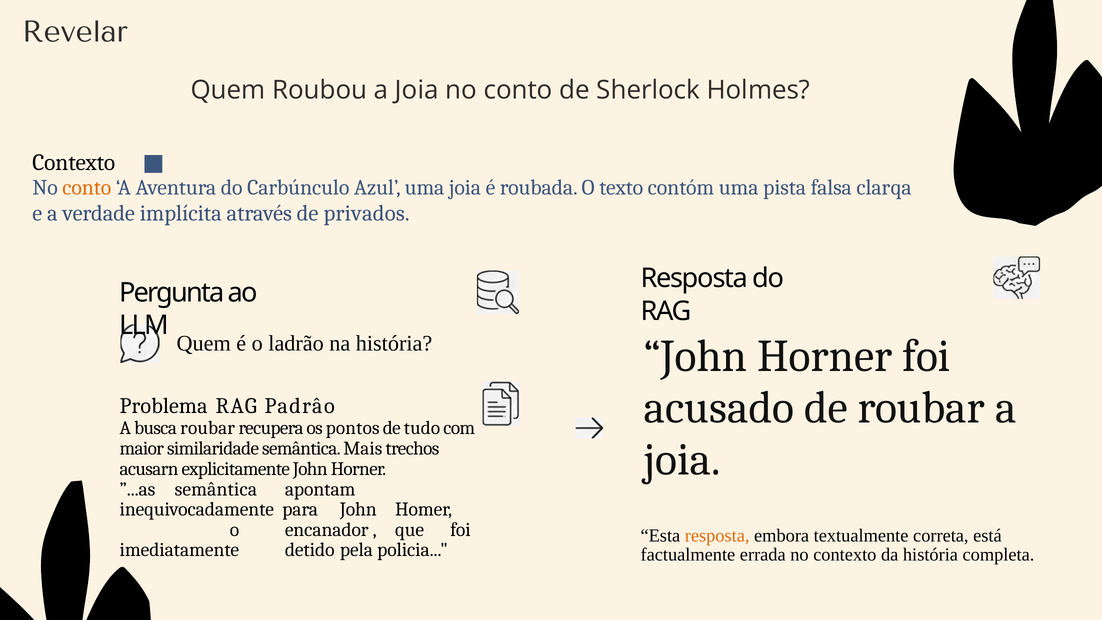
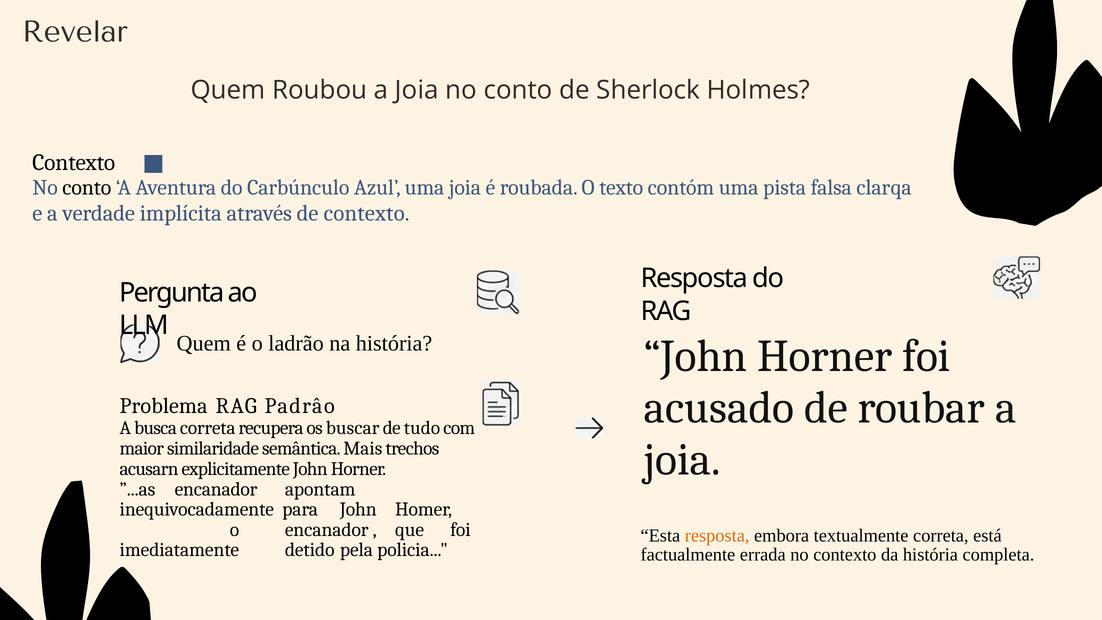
conto at (87, 188) colour: orange -> black
de privados: privados -> contexto
busca roubar: roubar -> correta
pontos: pontos -> buscar
”...as semântica: semântica -> encanador
